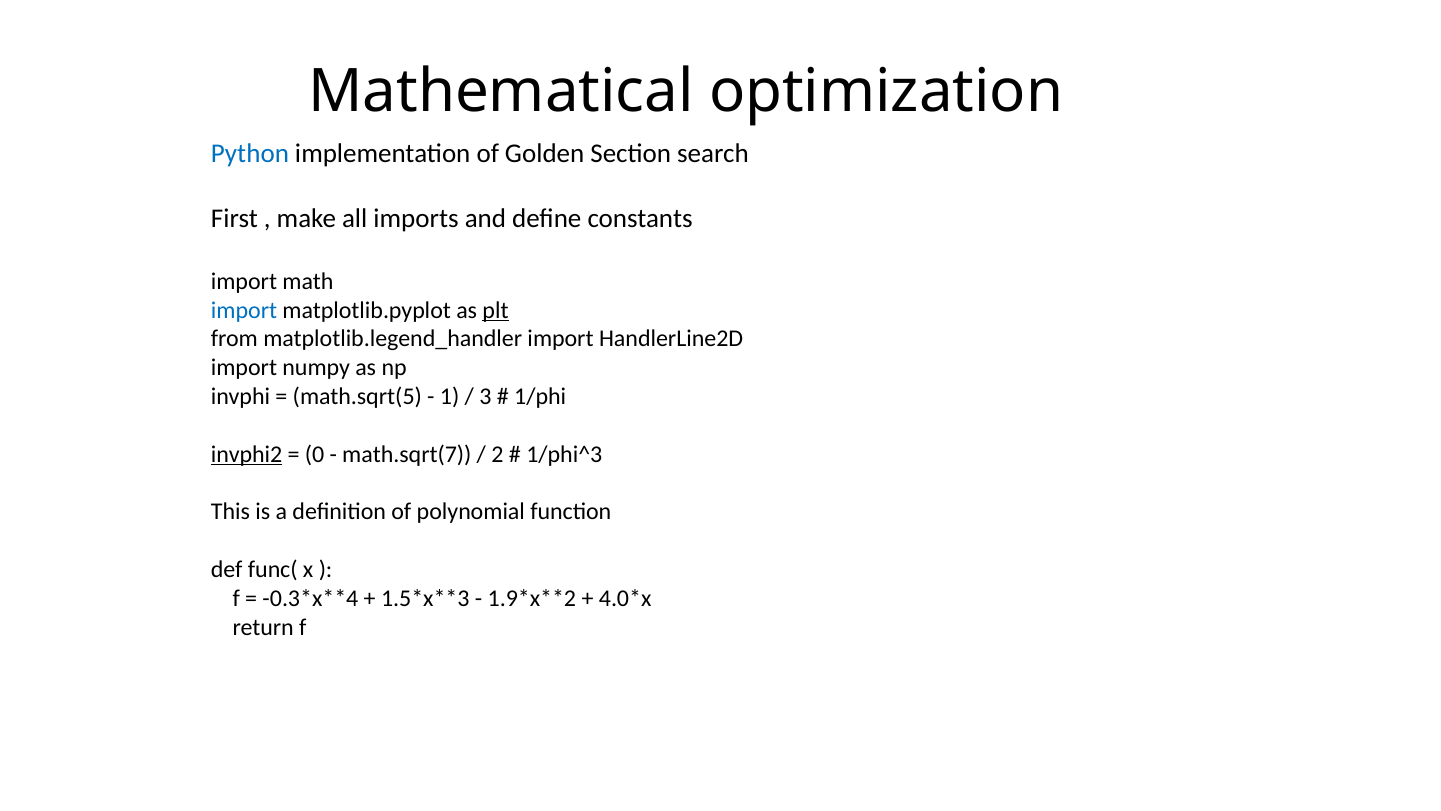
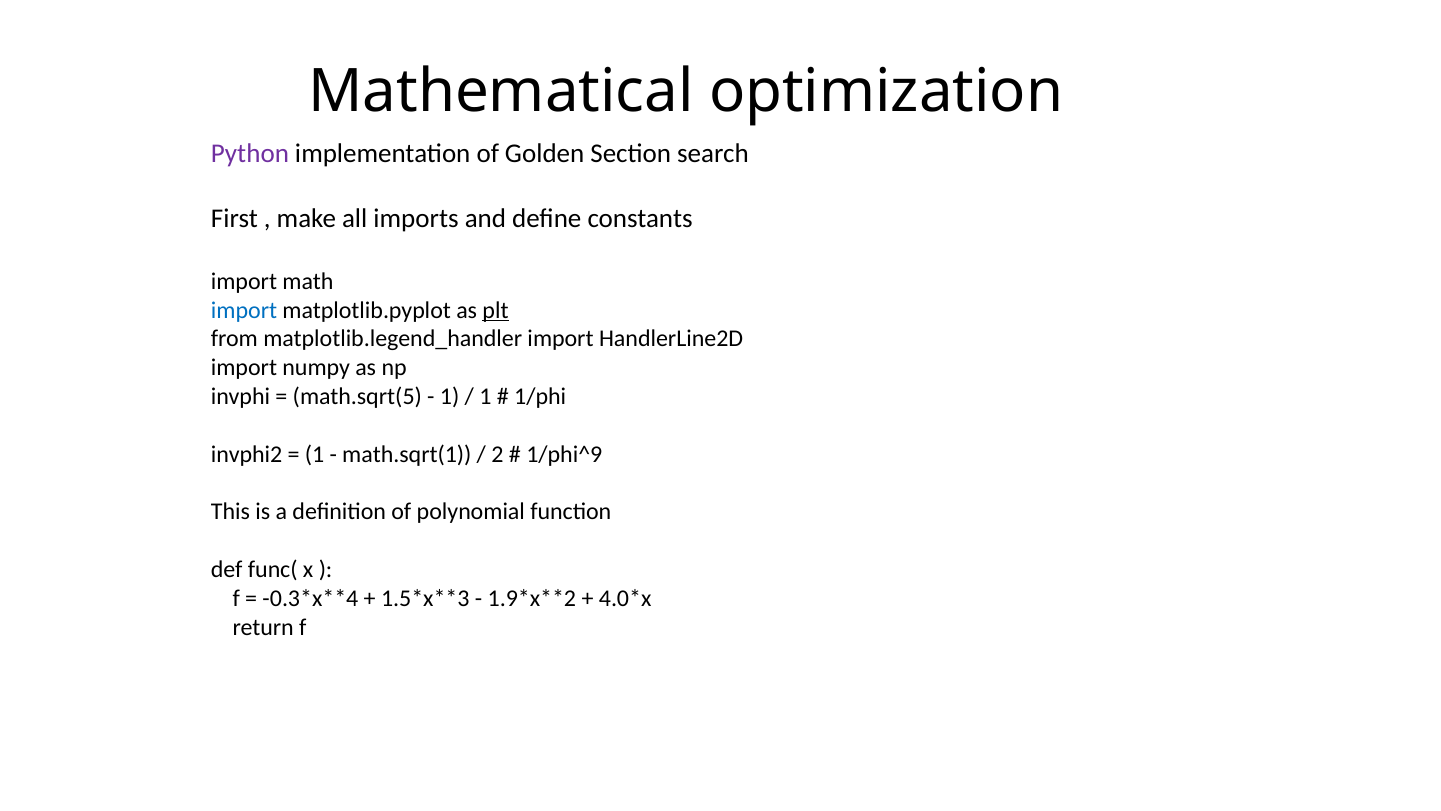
Python colour: blue -> purple
3 at (485, 396): 3 -> 1
invphi2 underline: present -> none
0 at (315, 454): 0 -> 1
math.sqrt(7: math.sqrt(7 -> math.sqrt(1
1/phi^3: 1/phi^3 -> 1/phi^9
